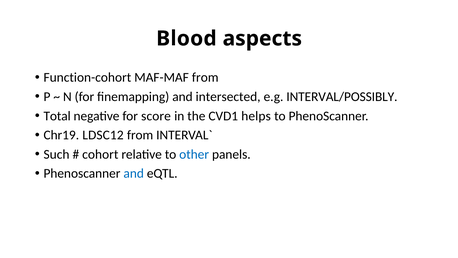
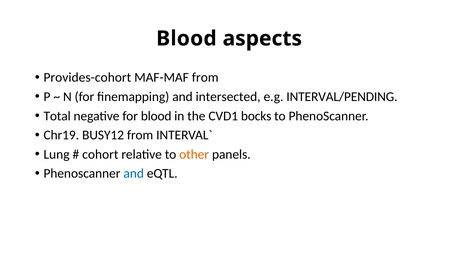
Function-cohort: Function-cohort -> Provides-cohort
INTERVAL/POSSIBLY: INTERVAL/POSSIBLY -> INTERVAL/PENDING
for score: score -> blood
helps: helps -> bocks
LDSC12: LDSC12 -> BUSY12
Such: Such -> Lung
other colour: blue -> orange
